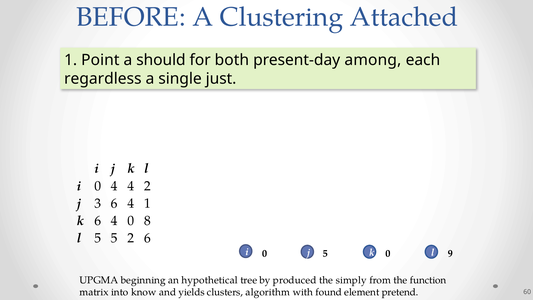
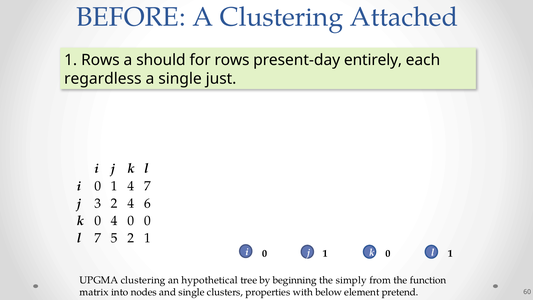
1 Point: Point -> Rows
for both: both -> rows
among: among -> entirely
i 0 4: 4 -> 1
4 2: 2 -> 7
3 6: 6 -> 2
4 1: 1 -> 6
k 6: 6 -> 0
0 8: 8 -> 0
l 5: 5 -> 7
2 6: 6 -> 1
5 at (325, 253): 5 -> 1
9 at (450, 253): 9 -> 1
UPGMA beginning: beginning -> clustering
produced: produced -> beginning
know: know -> nodes
and yields: yields -> single
algorithm: algorithm -> properties
found: found -> below
